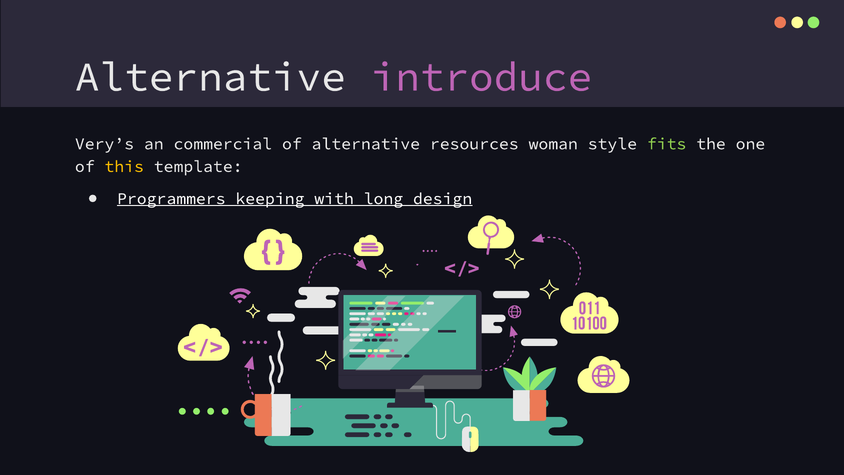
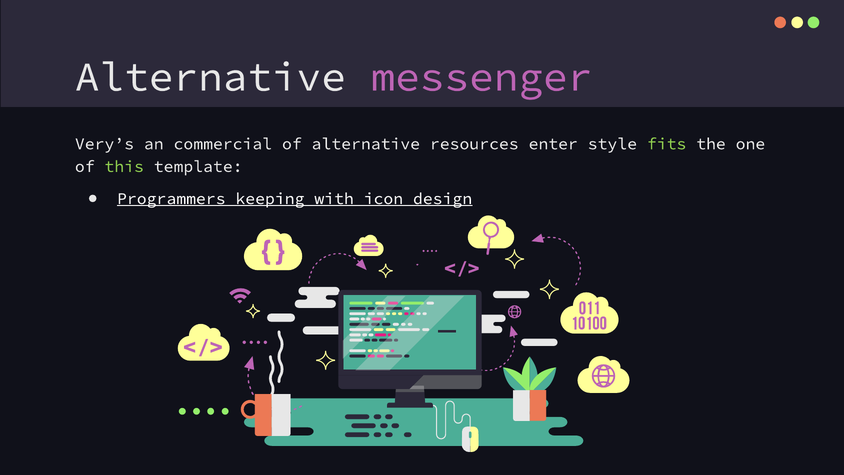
introduce: introduce -> messenger
woman: woman -> enter
this colour: yellow -> light green
long: long -> icon
